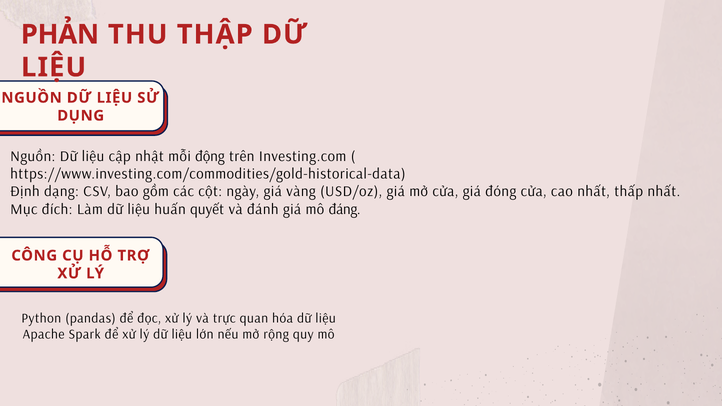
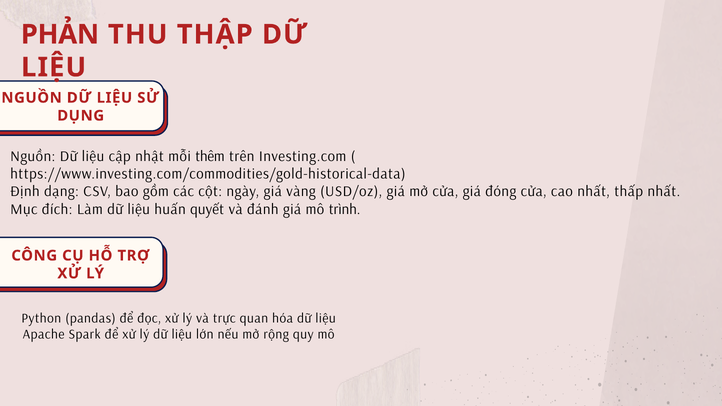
động: động -> thêm
đáng: đáng -> trình
